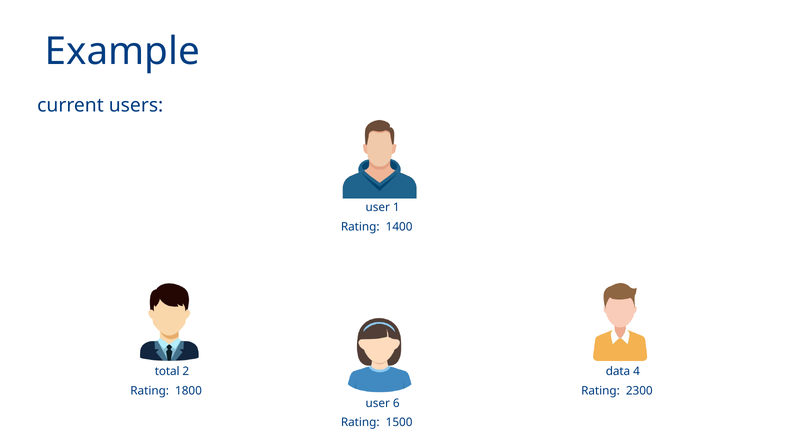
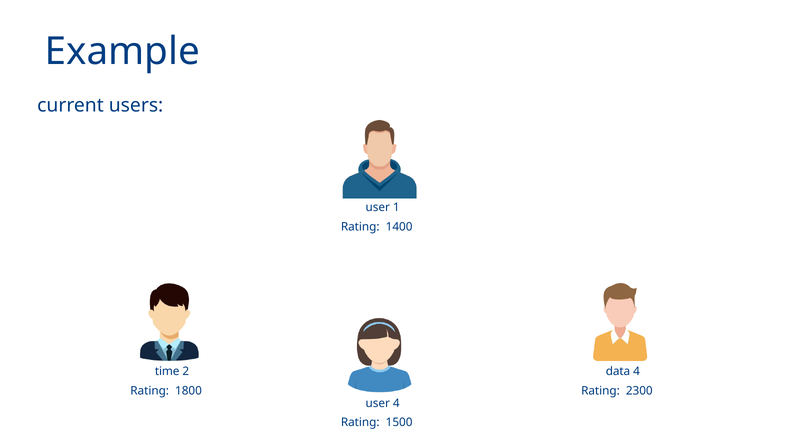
total: total -> time
user 6: 6 -> 4
